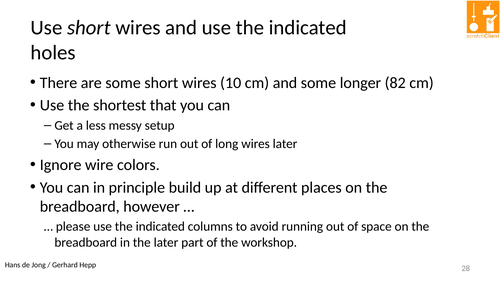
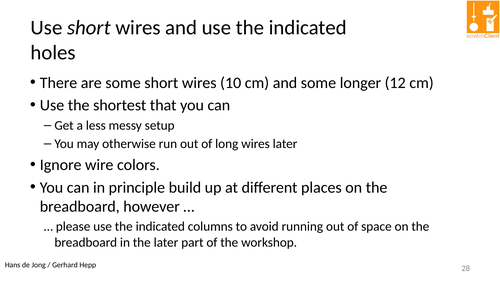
82: 82 -> 12
